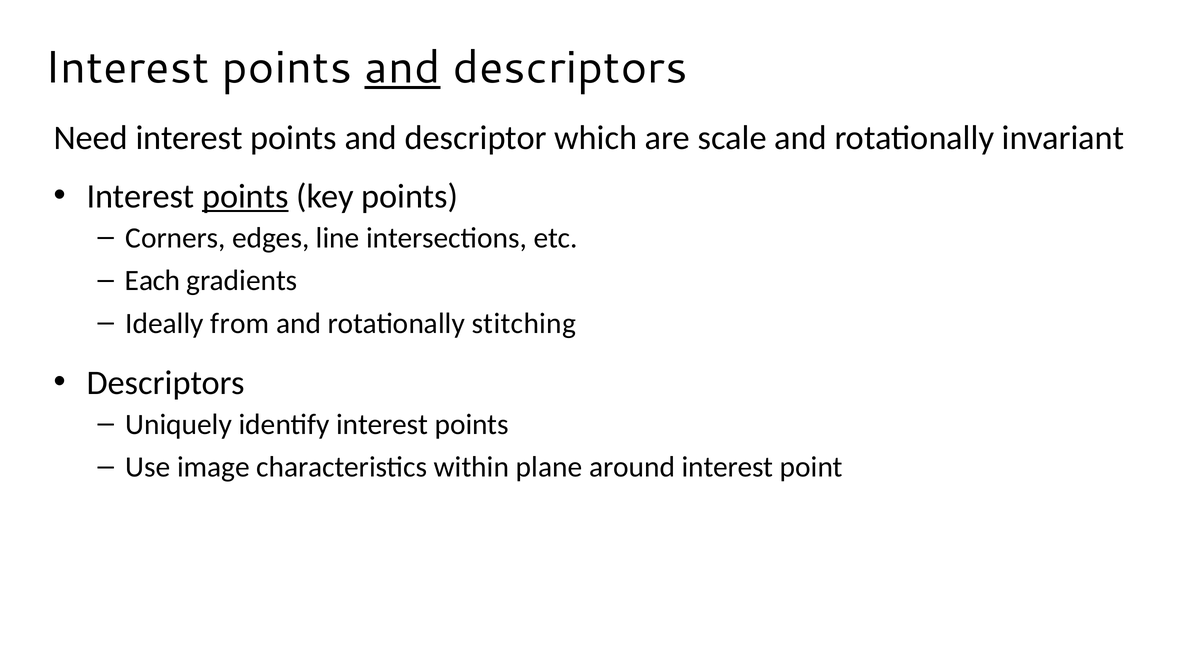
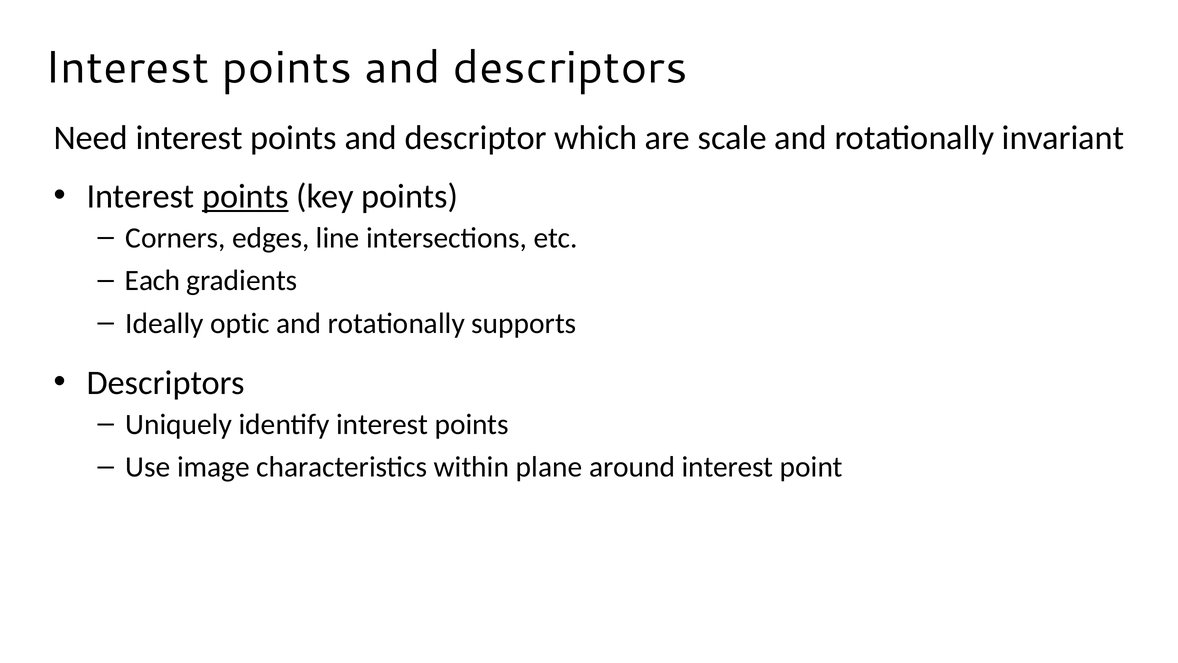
and at (402, 68) underline: present -> none
from: from -> optic
stitching: stitching -> supports
